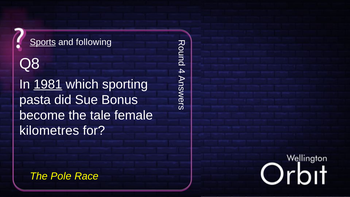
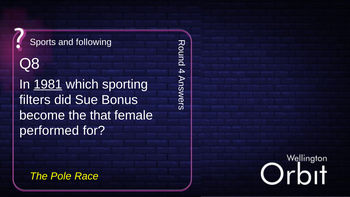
Sports underline: present -> none
pasta: pasta -> filters
tale: tale -> that
kilometres: kilometres -> performed
